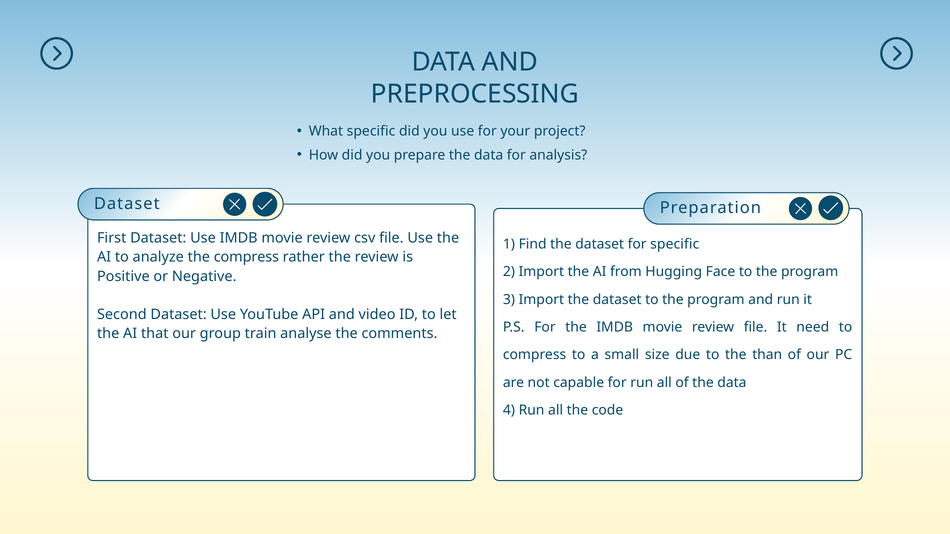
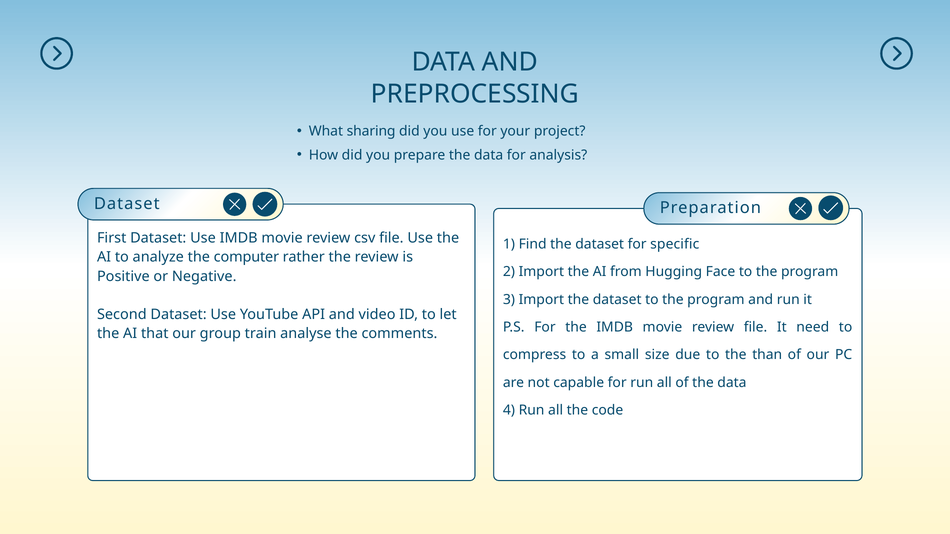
What specific: specific -> sharing
the compress: compress -> computer
